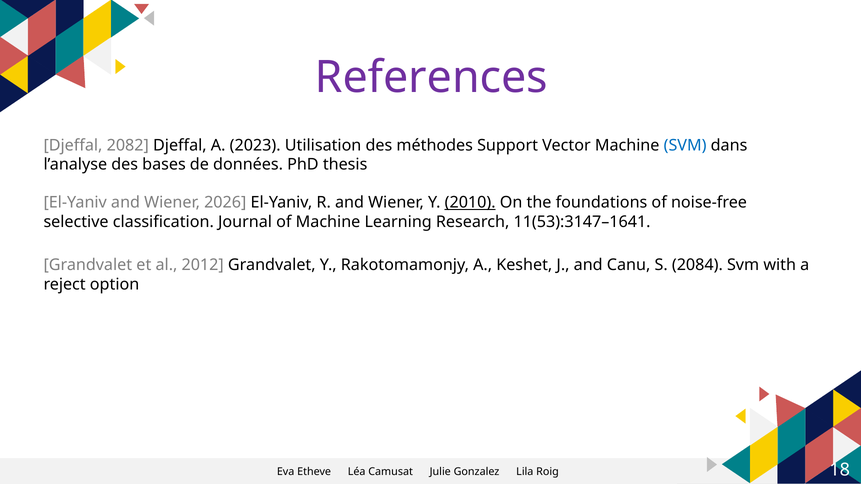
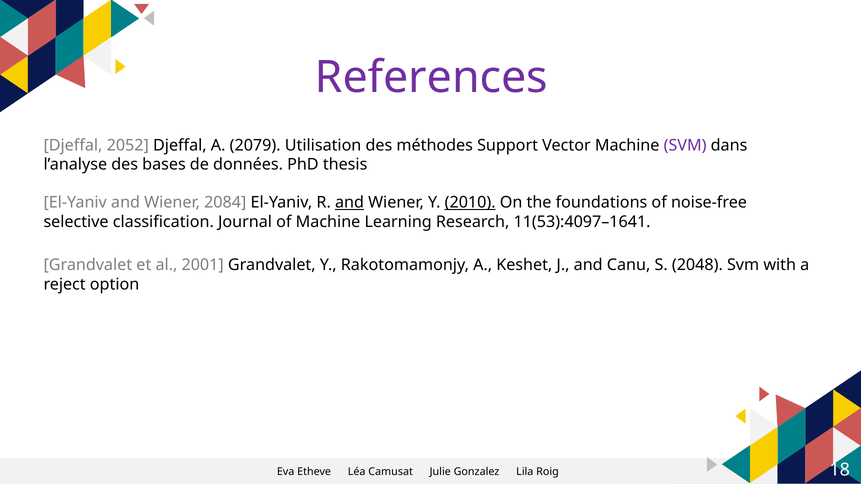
2082: 2082 -> 2052
2023: 2023 -> 2079
SVM at (685, 145) colour: blue -> purple
2026: 2026 -> 2084
and at (349, 203) underline: none -> present
11(53):3147–1641: 11(53):3147–1641 -> 11(53):4097–1641
2012: 2012 -> 2001
2084: 2084 -> 2048
